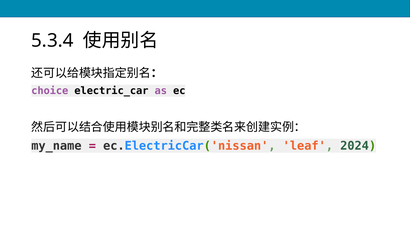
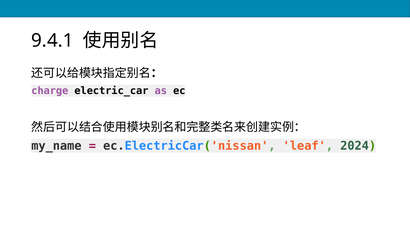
5.3.4: 5.3.4 -> 9.4.1
choice: choice -> charge
